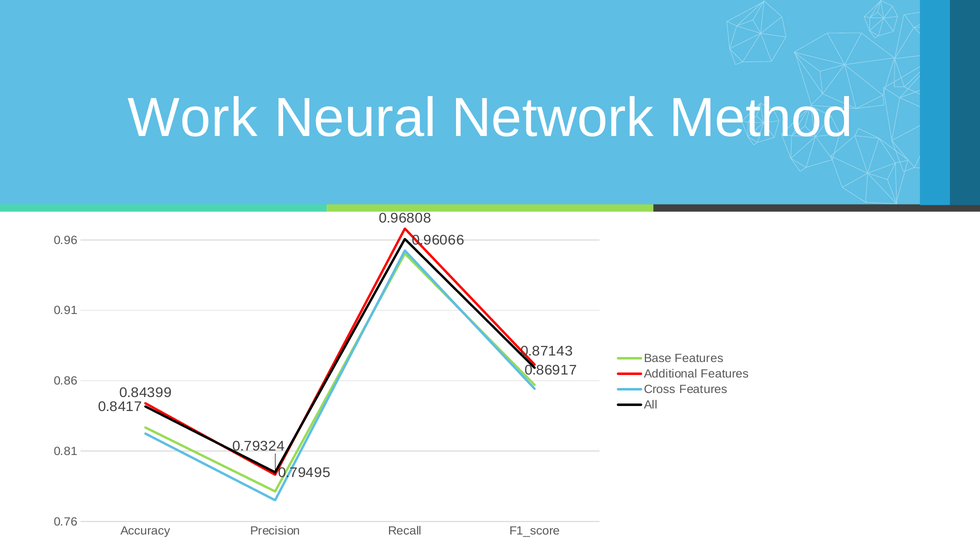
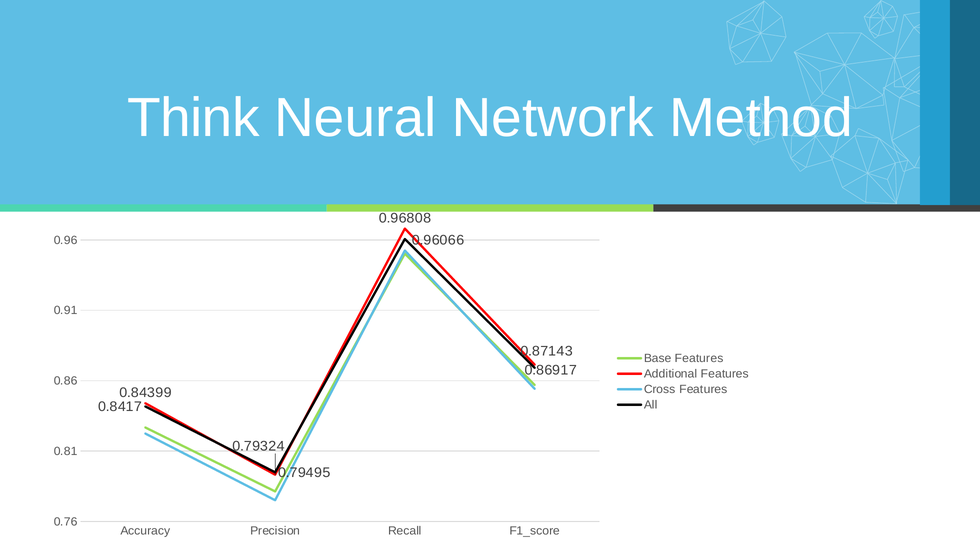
Work: Work -> Think
